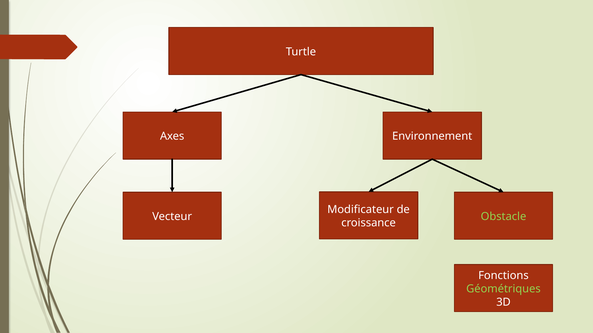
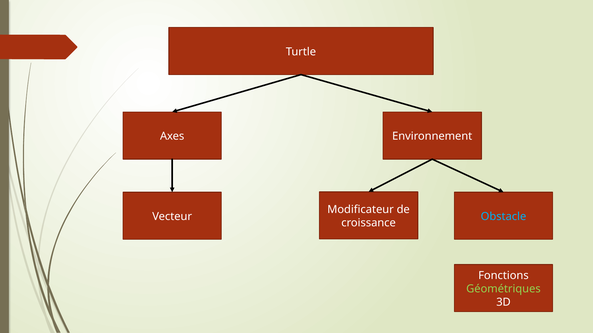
Obstacle colour: light green -> light blue
